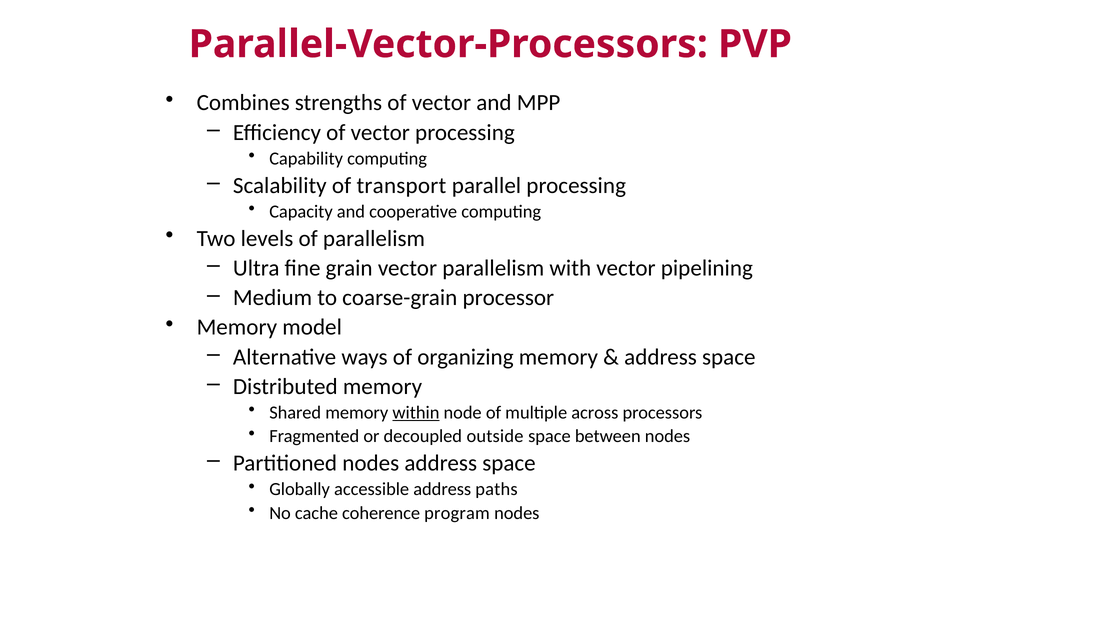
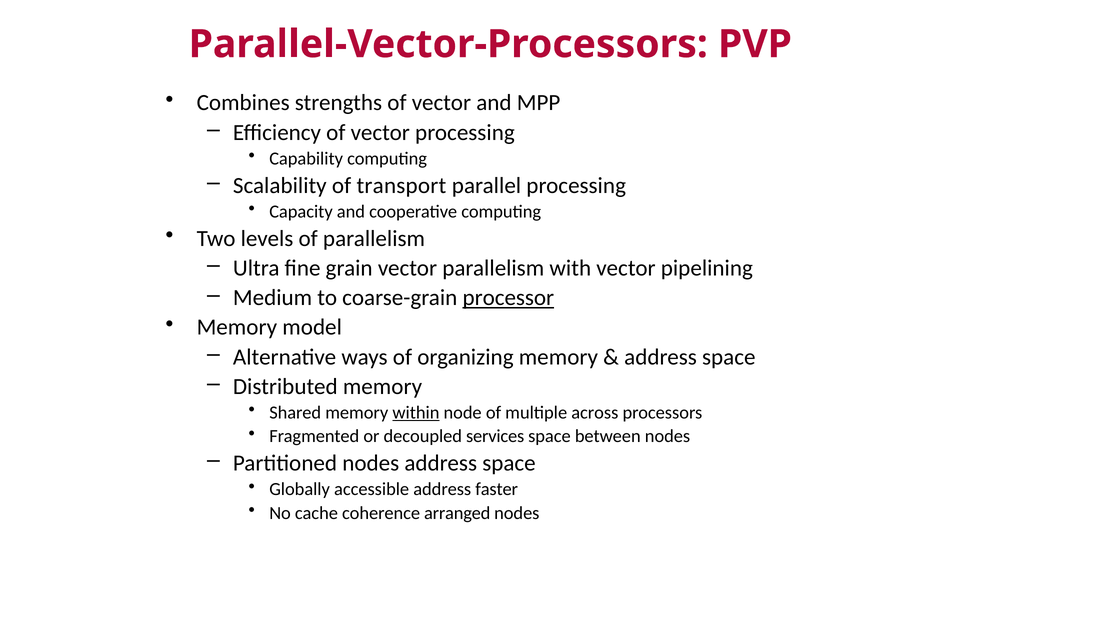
processor underline: none -> present
outside: outside -> services
paths: paths -> faster
program: program -> arranged
